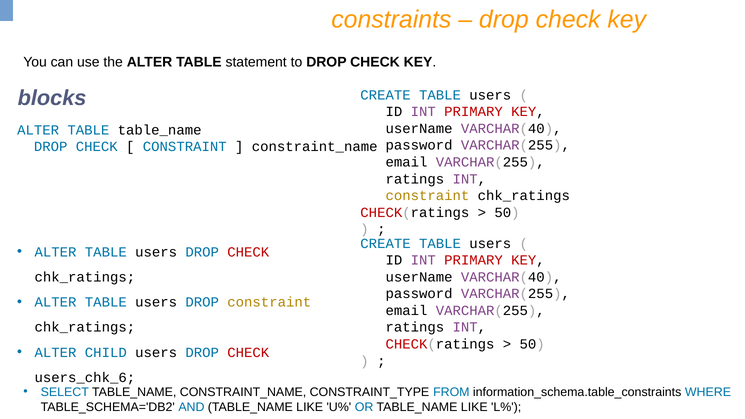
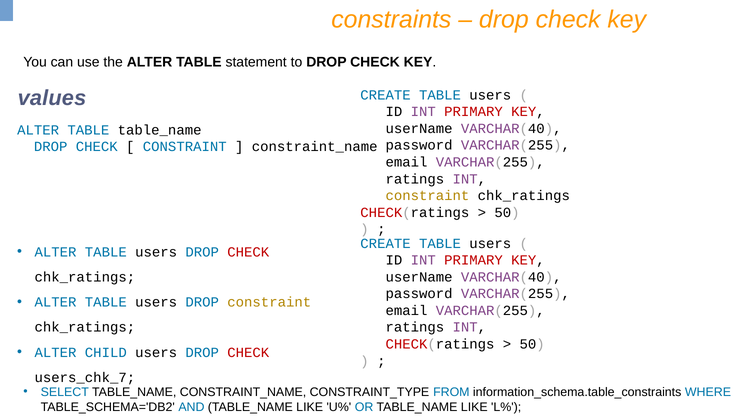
blocks: blocks -> values
users_chk_6: users_chk_6 -> users_chk_7
